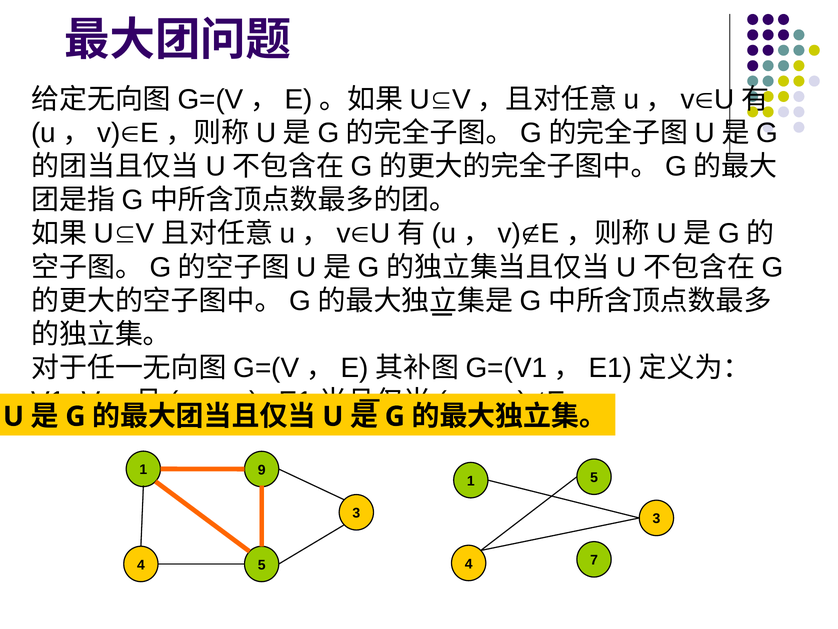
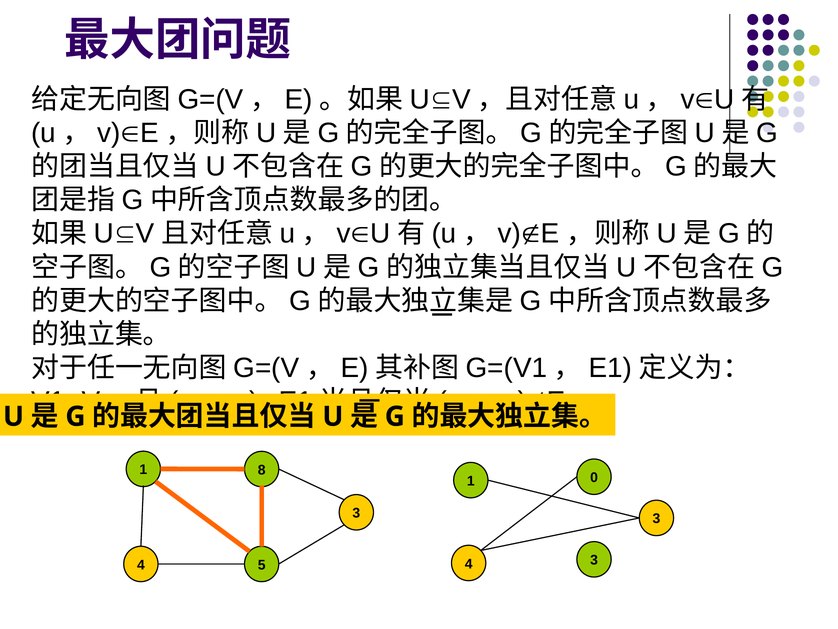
9: 9 -> 8
1 5: 5 -> 0
4 7: 7 -> 3
